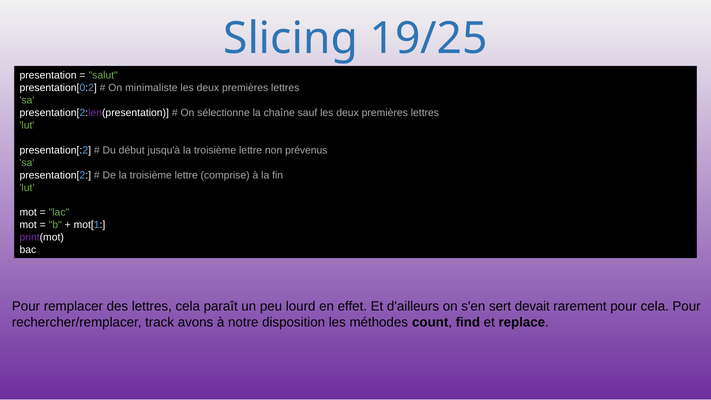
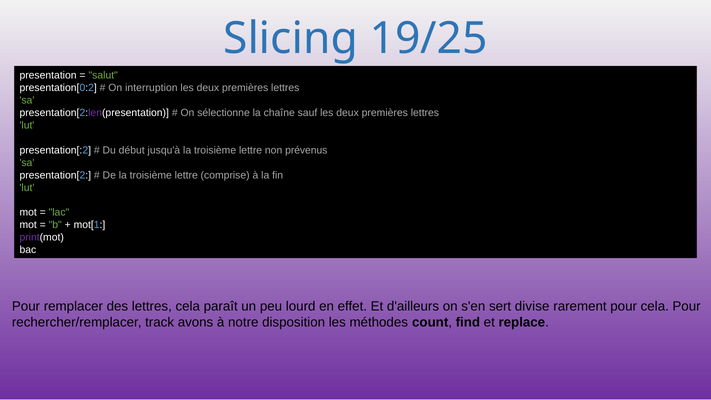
minimaliste: minimaliste -> interruption
devait: devait -> divise
